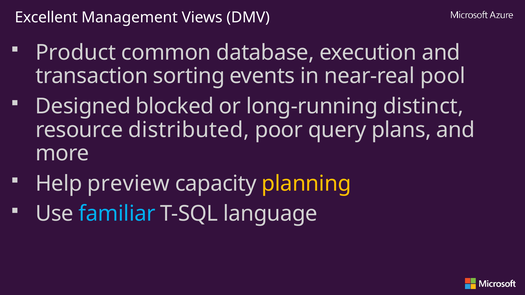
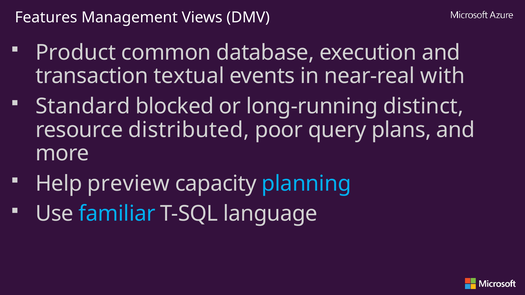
Excellent: Excellent -> Features
sorting: sorting -> textual
pool: pool -> with
Designed: Designed -> Standard
planning colour: yellow -> light blue
